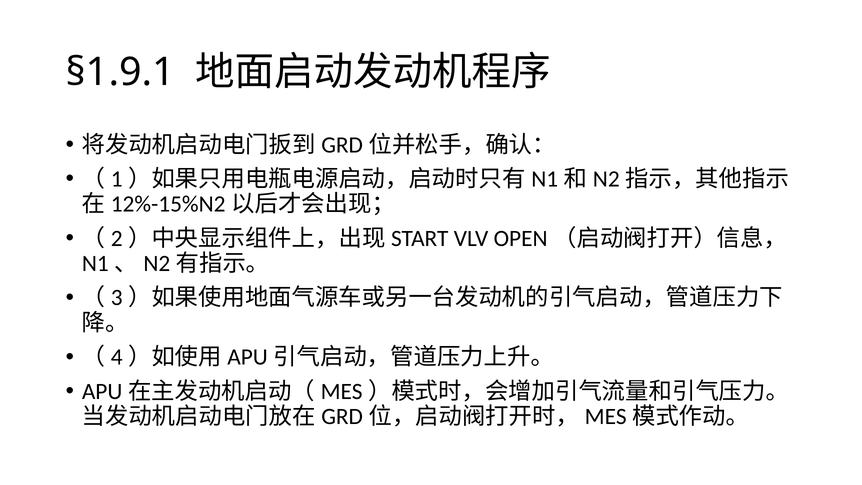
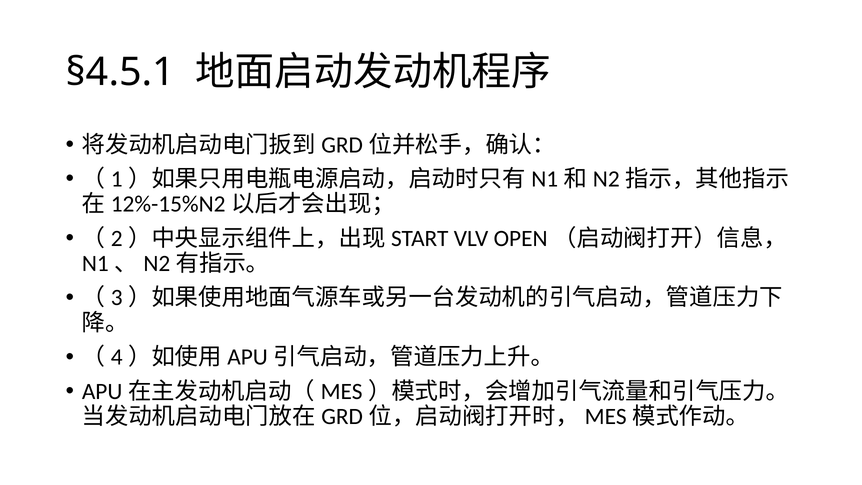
§1.9.1: §1.9.1 -> §4.5.1
